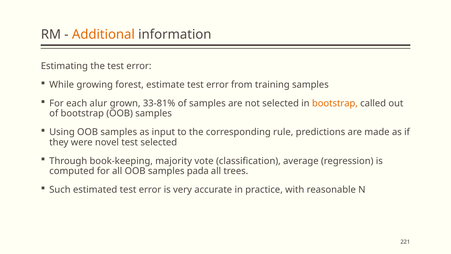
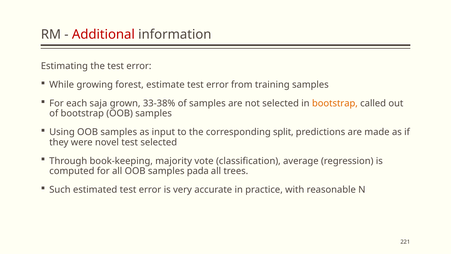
Additional colour: orange -> red
alur: alur -> saja
33-81%: 33-81% -> 33-38%
rule: rule -> split
